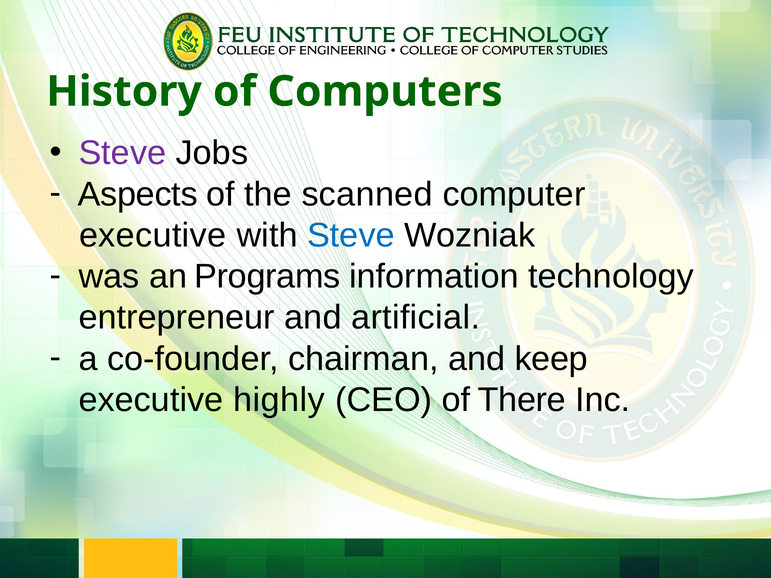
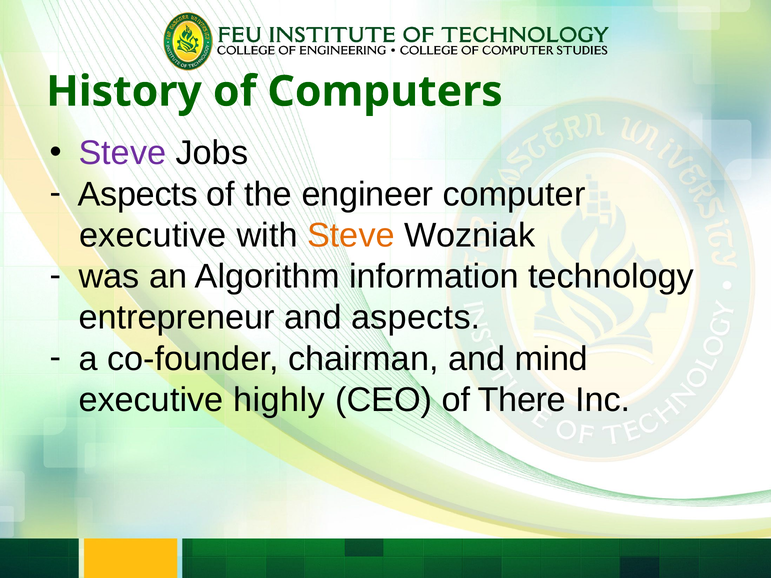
scanned: scanned -> engineer
Steve at (351, 236) colour: blue -> orange
Programs: Programs -> Algorithm
and artificial: artificial -> aspects
keep: keep -> mind
